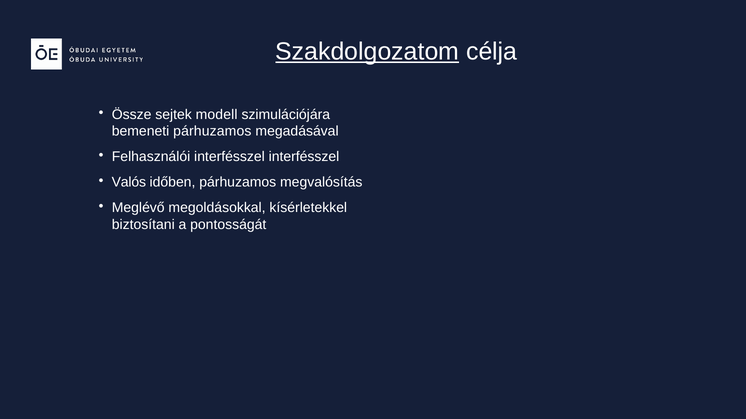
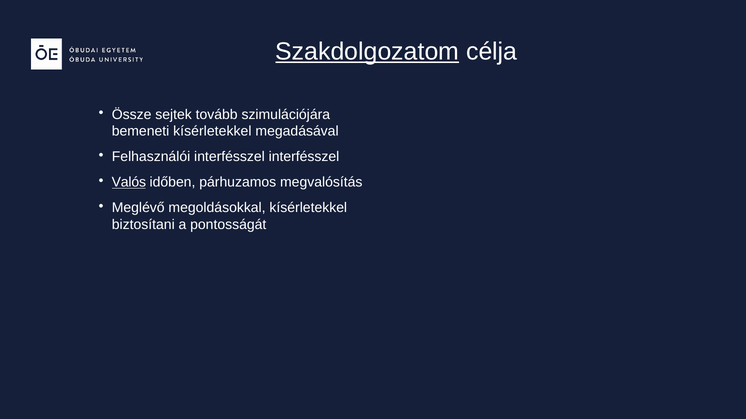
modell: modell -> tovább
bemeneti párhuzamos: párhuzamos -> kísérletekkel
Valós underline: none -> present
